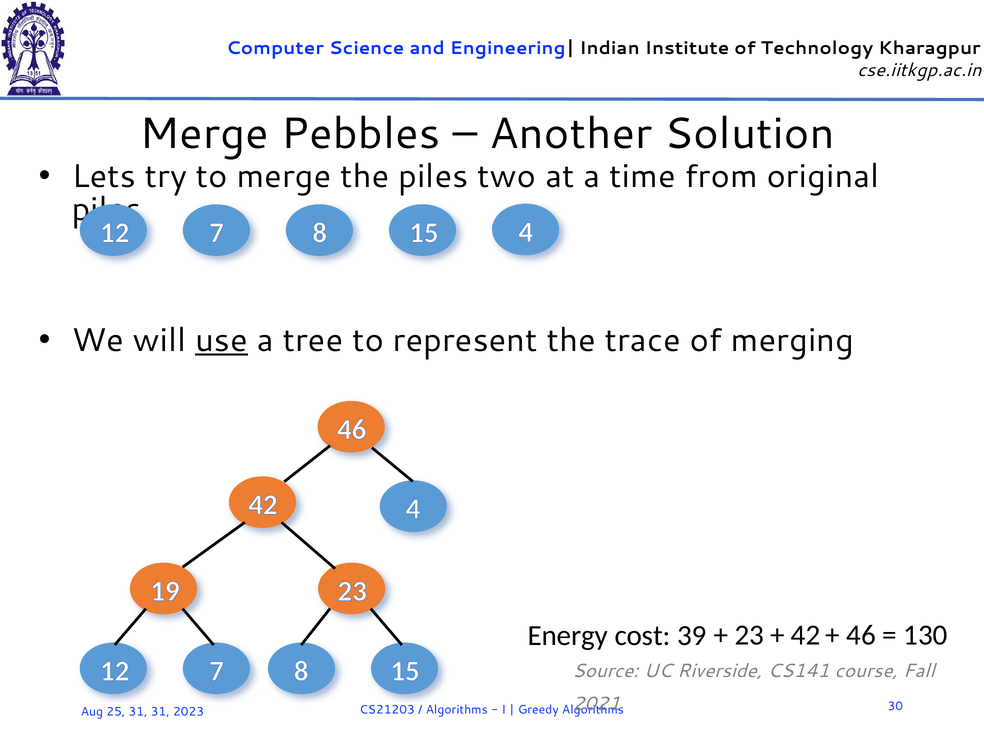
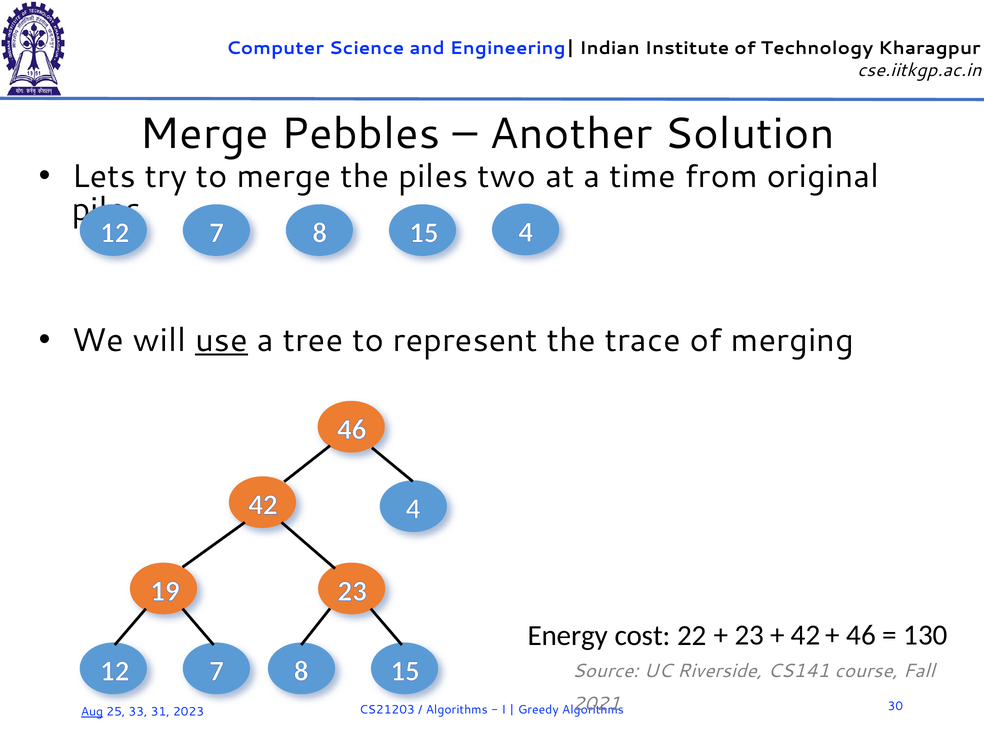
39: 39 -> 22
Aug underline: none -> present
25 31: 31 -> 33
